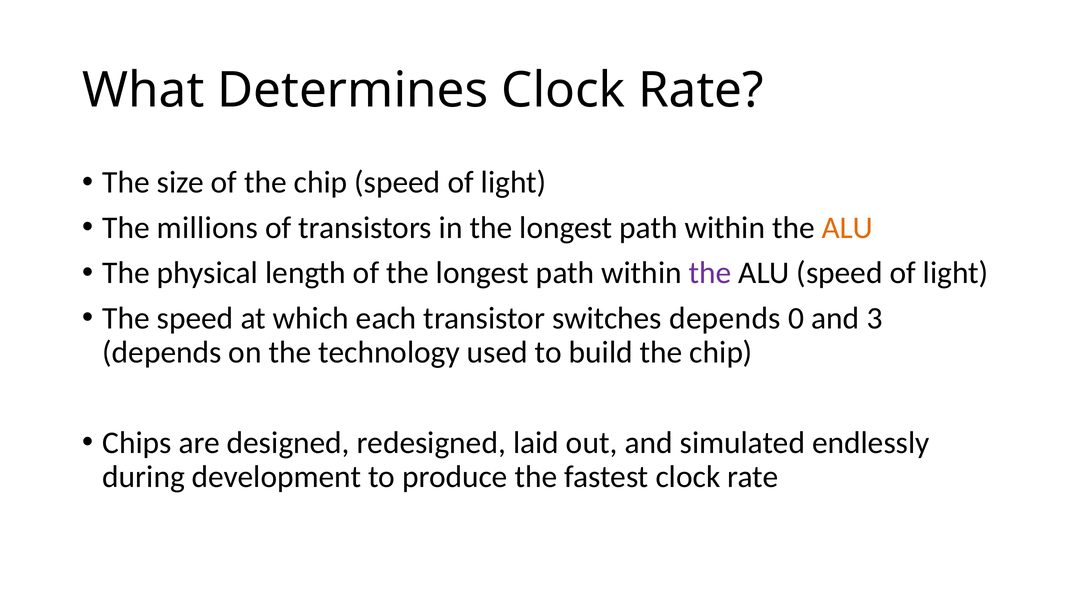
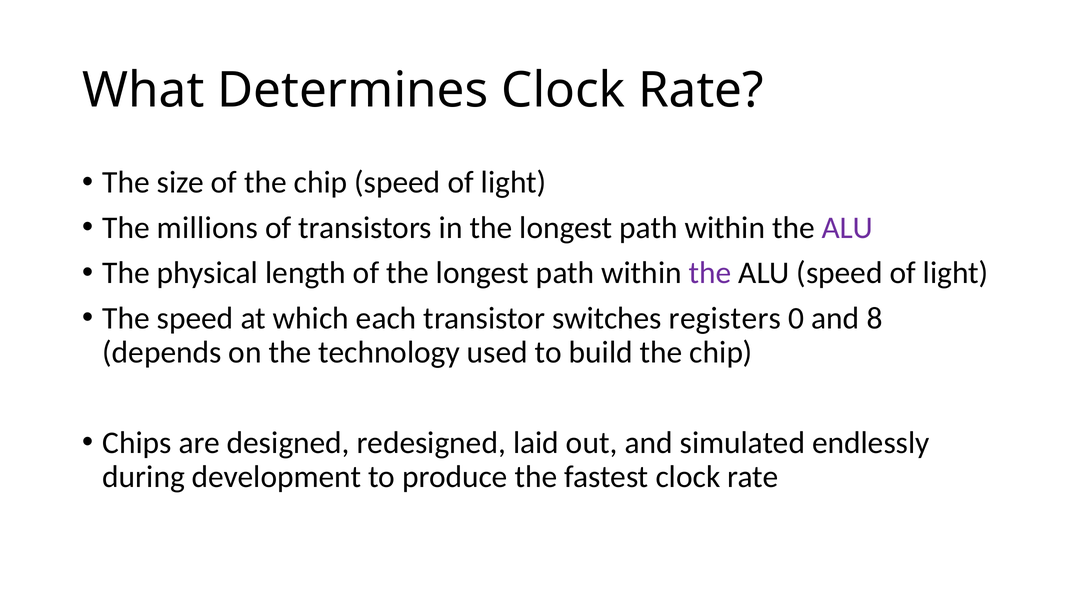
ALU at (847, 228) colour: orange -> purple
switches depends: depends -> registers
3: 3 -> 8
